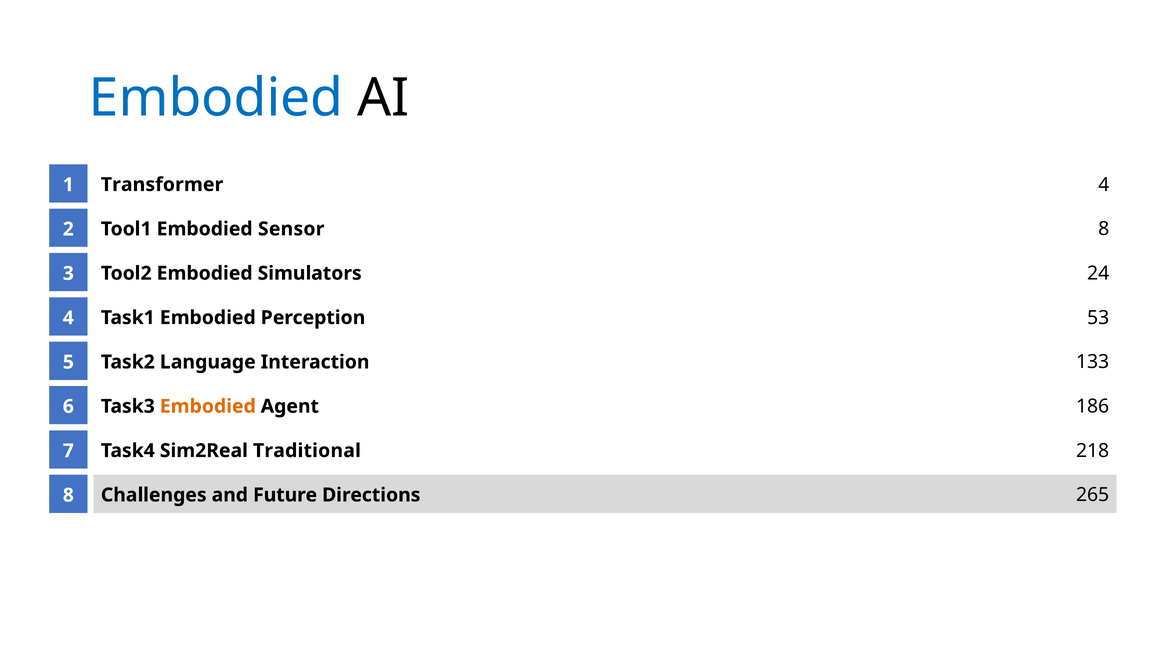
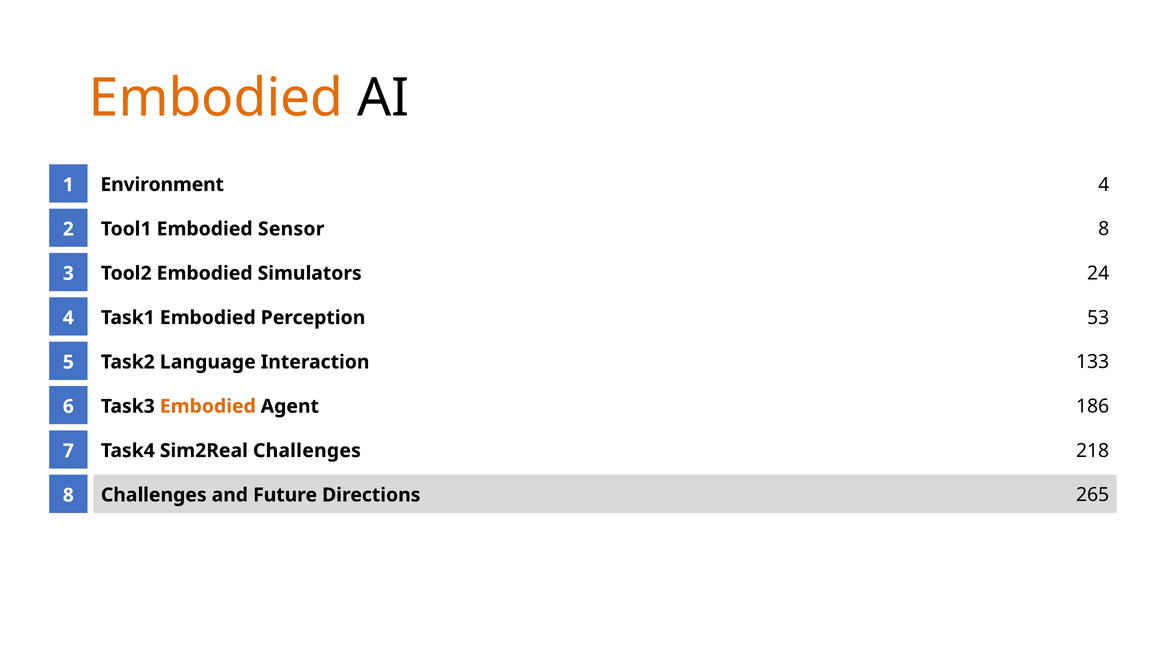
Embodied at (216, 98) colour: blue -> orange
Transformer: Transformer -> Environment
Sim2Real Traditional: Traditional -> Challenges
